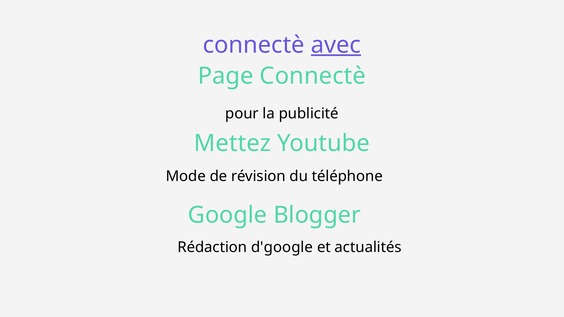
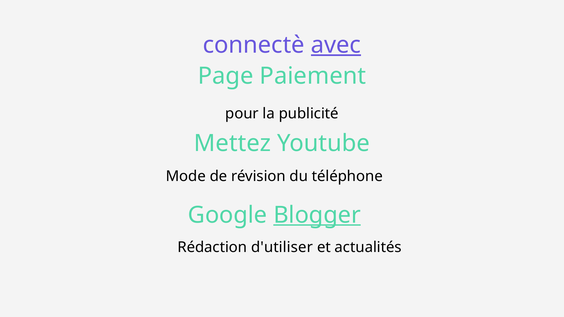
Page Connectè: Connectè -> Paiement
Blogger underline: none -> present
d'google: d'google -> d'utiliser
